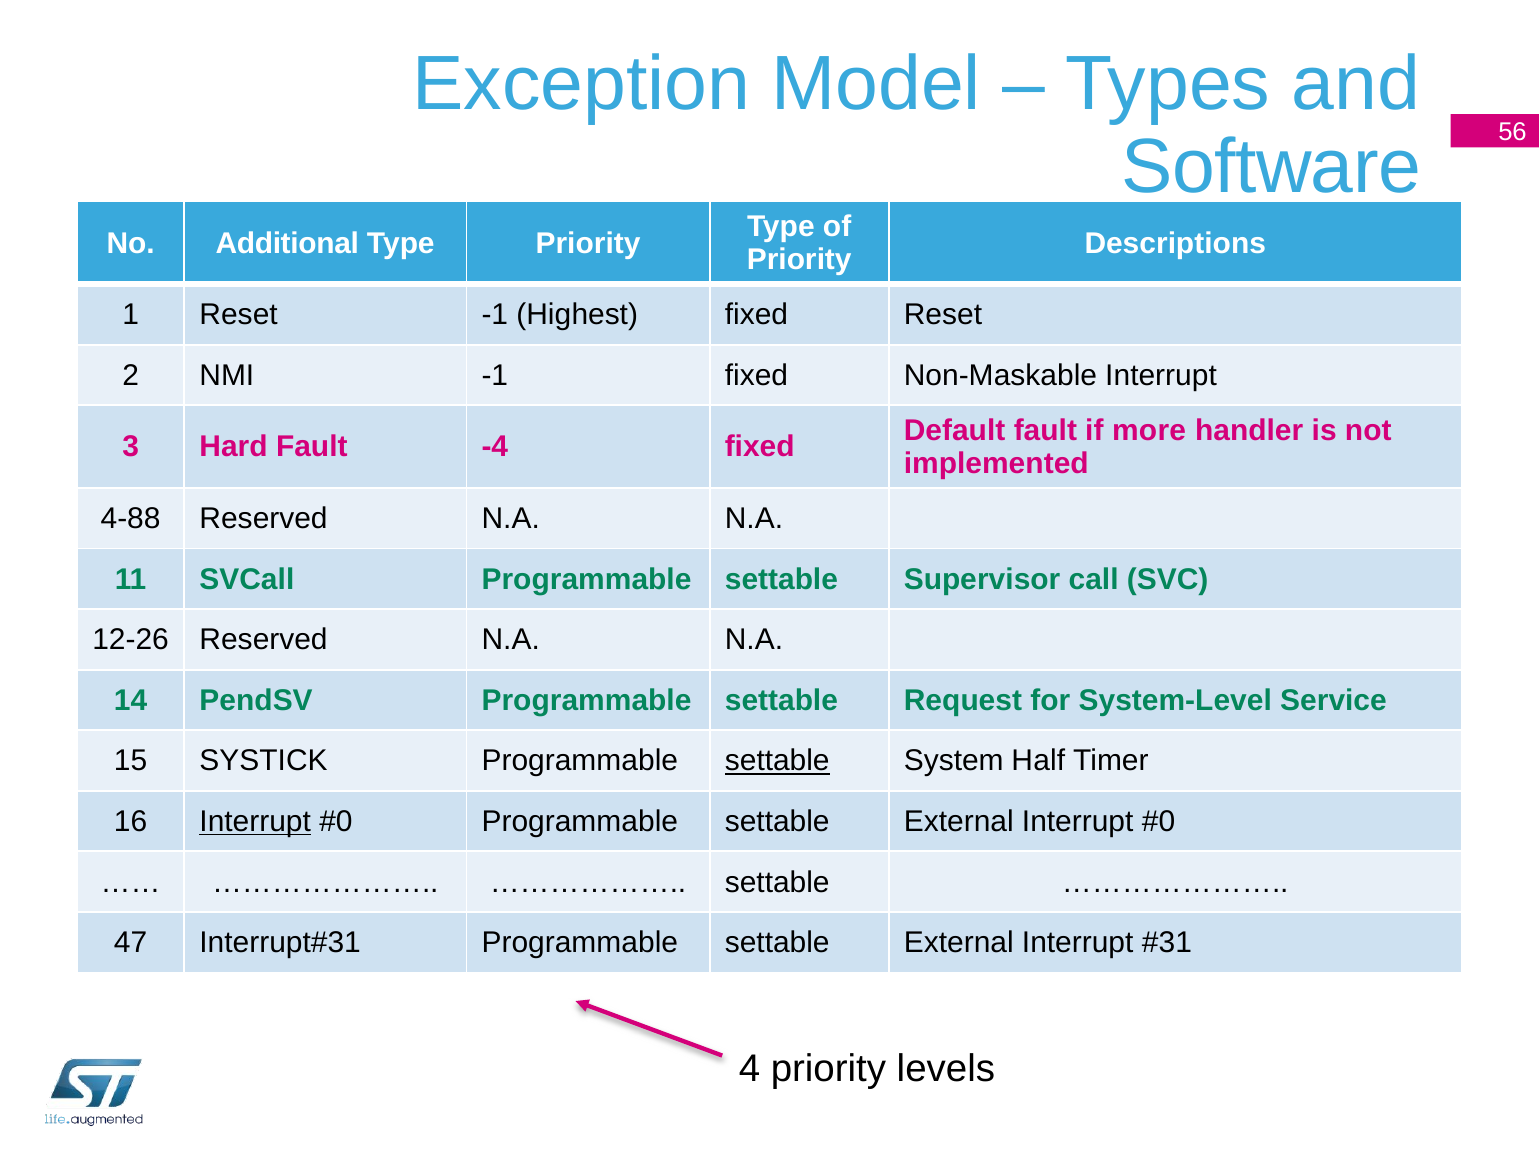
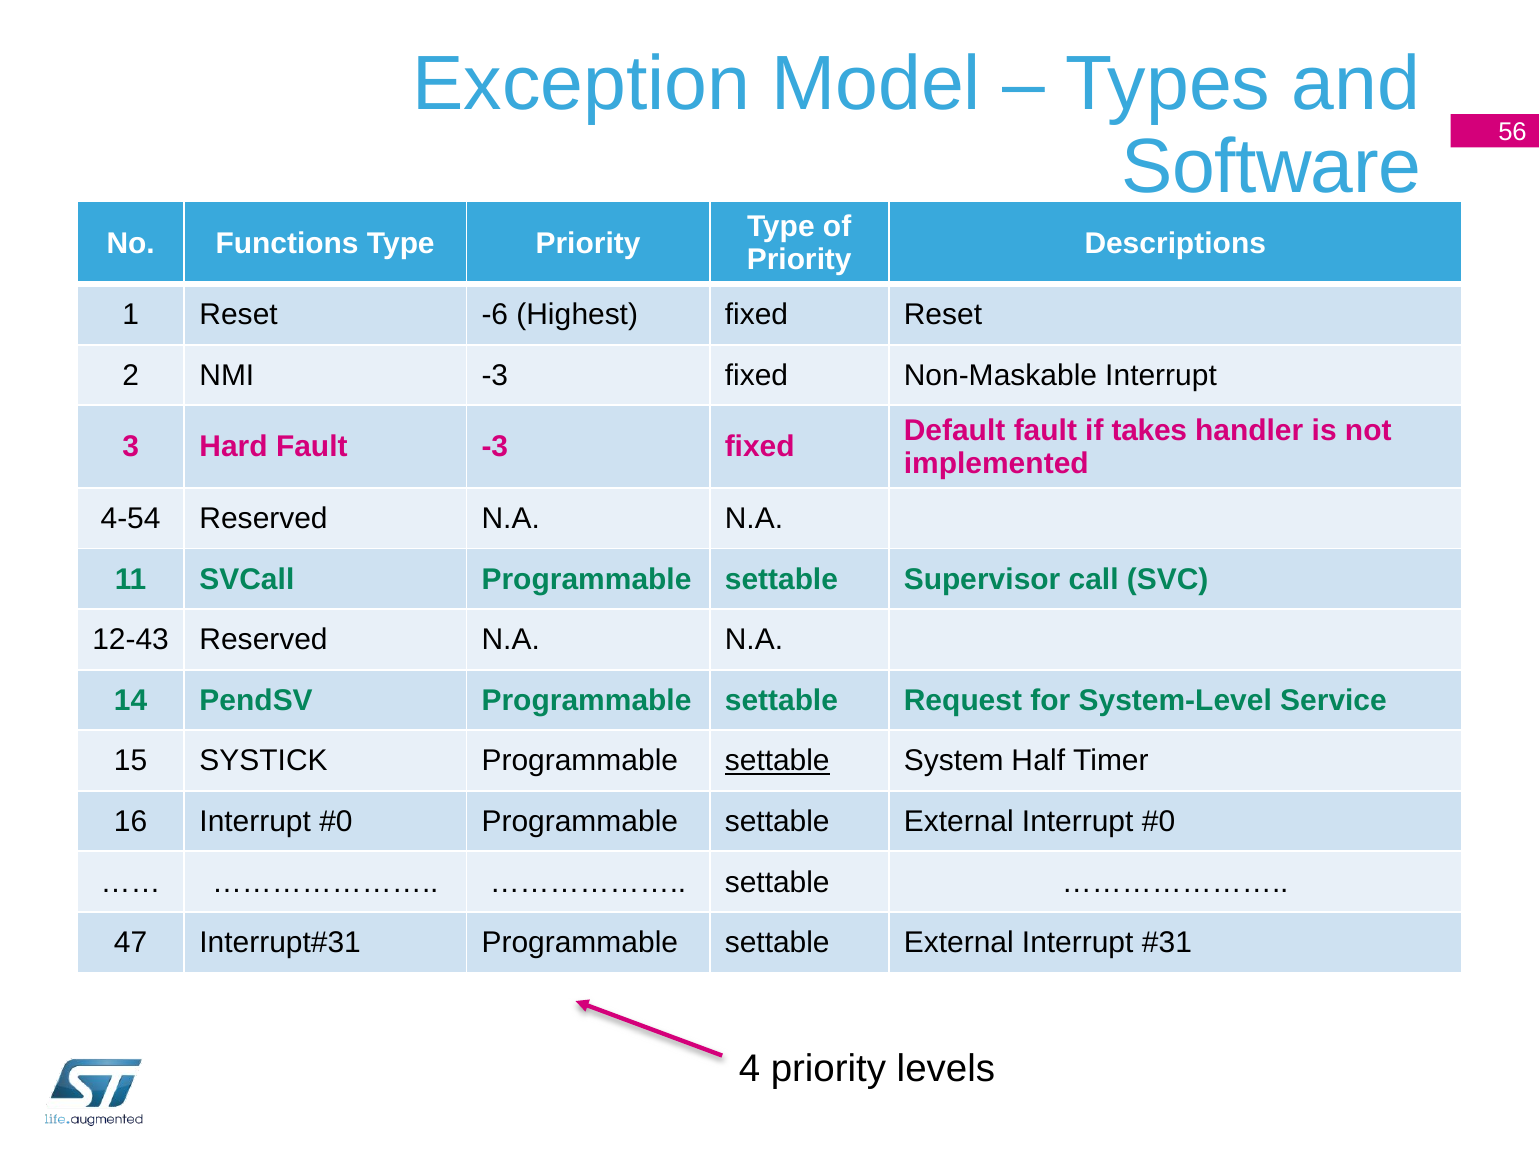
Additional: Additional -> Functions
Reset -1: -1 -> -6
NMI -1: -1 -> -3
more: more -> takes
Fault -4: -4 -> -3
4-88: 4-88 -> 4-54
12-26: 12-26 -> 12-43
Interrupt at (255, 822) underline: present -> none
